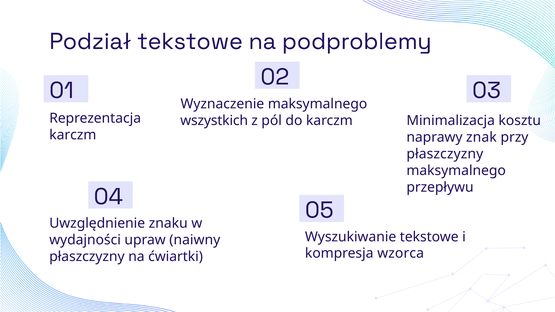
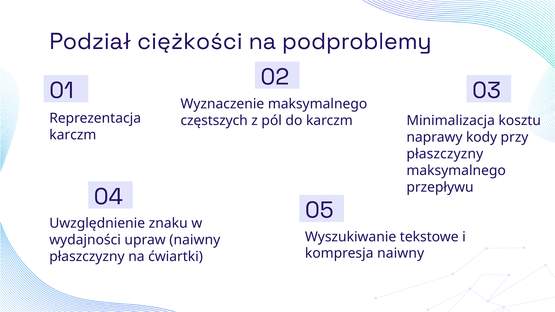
Podział tekstowe: tekstowe -> ciężkości
wszystkich: wszystkich -> częstszych
znak: znak -> kody
kompresja wzorca: wzorca -> naiwny
